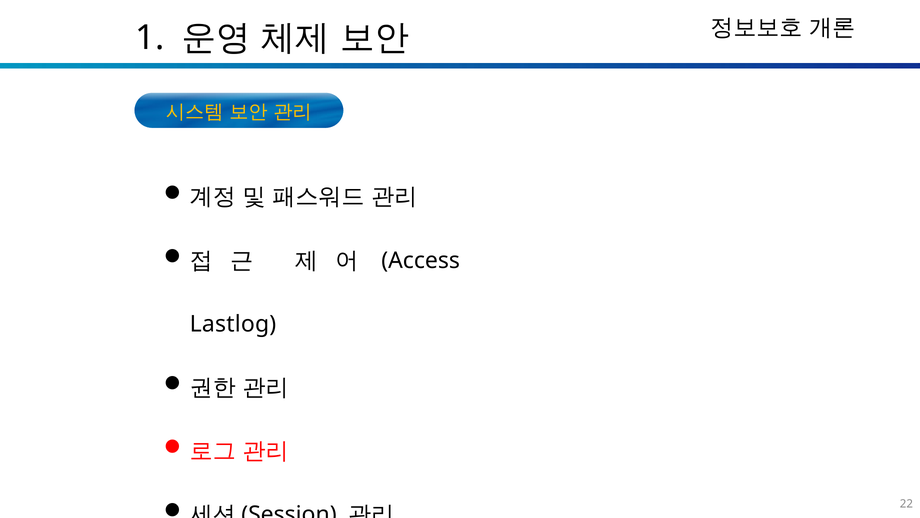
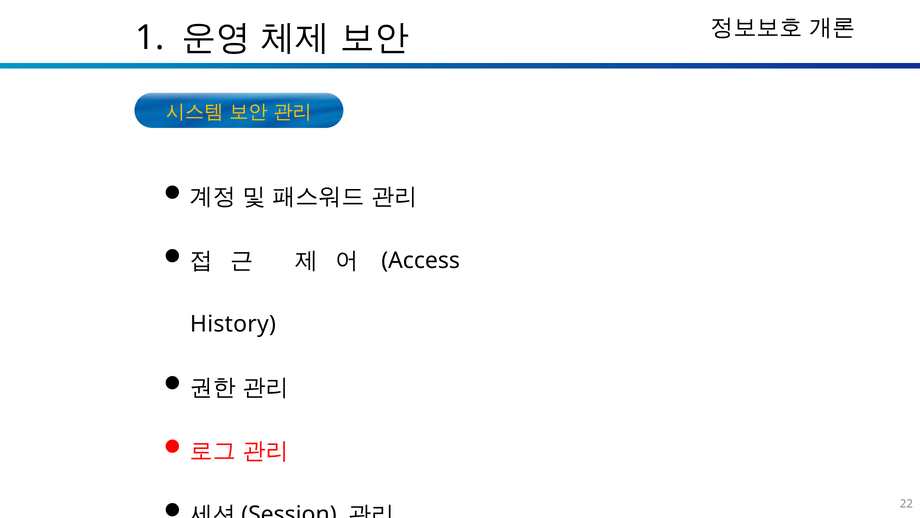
Lastlog: Lastlog -> History
